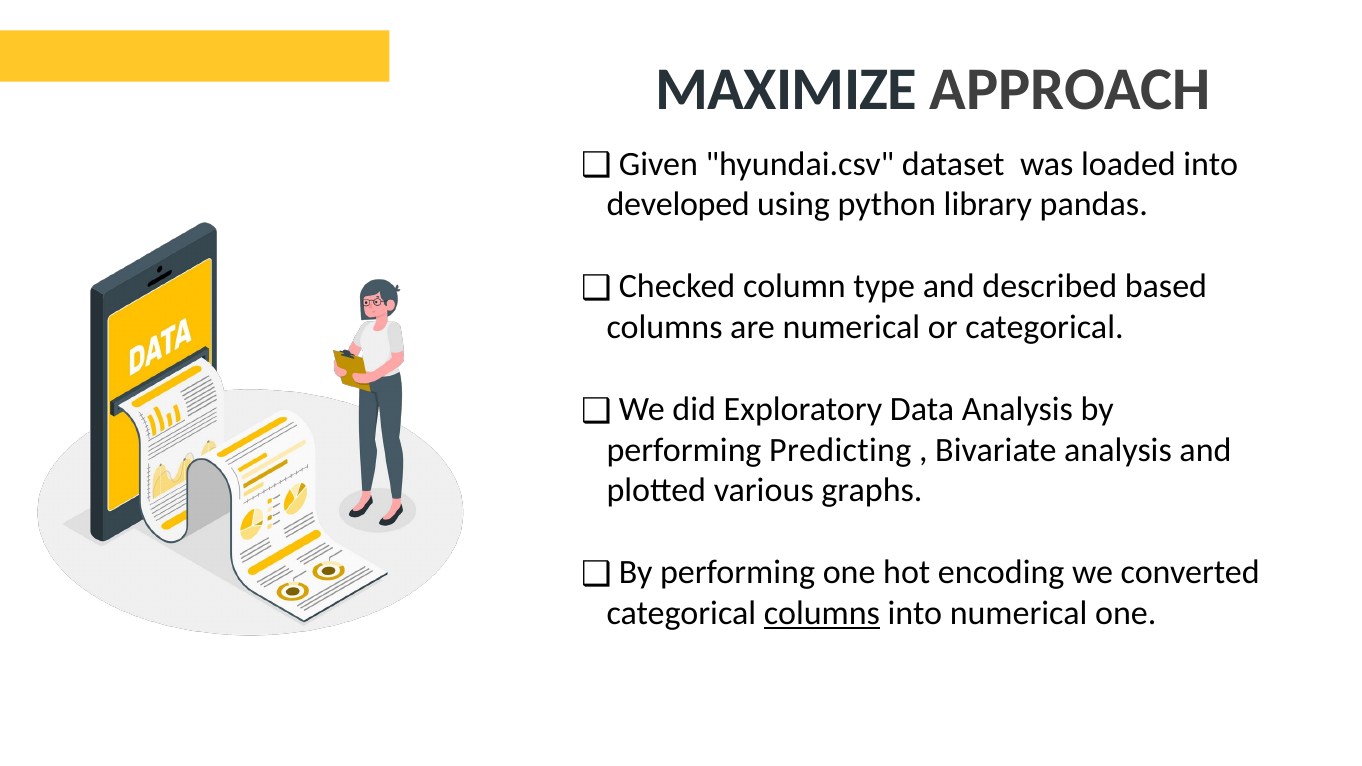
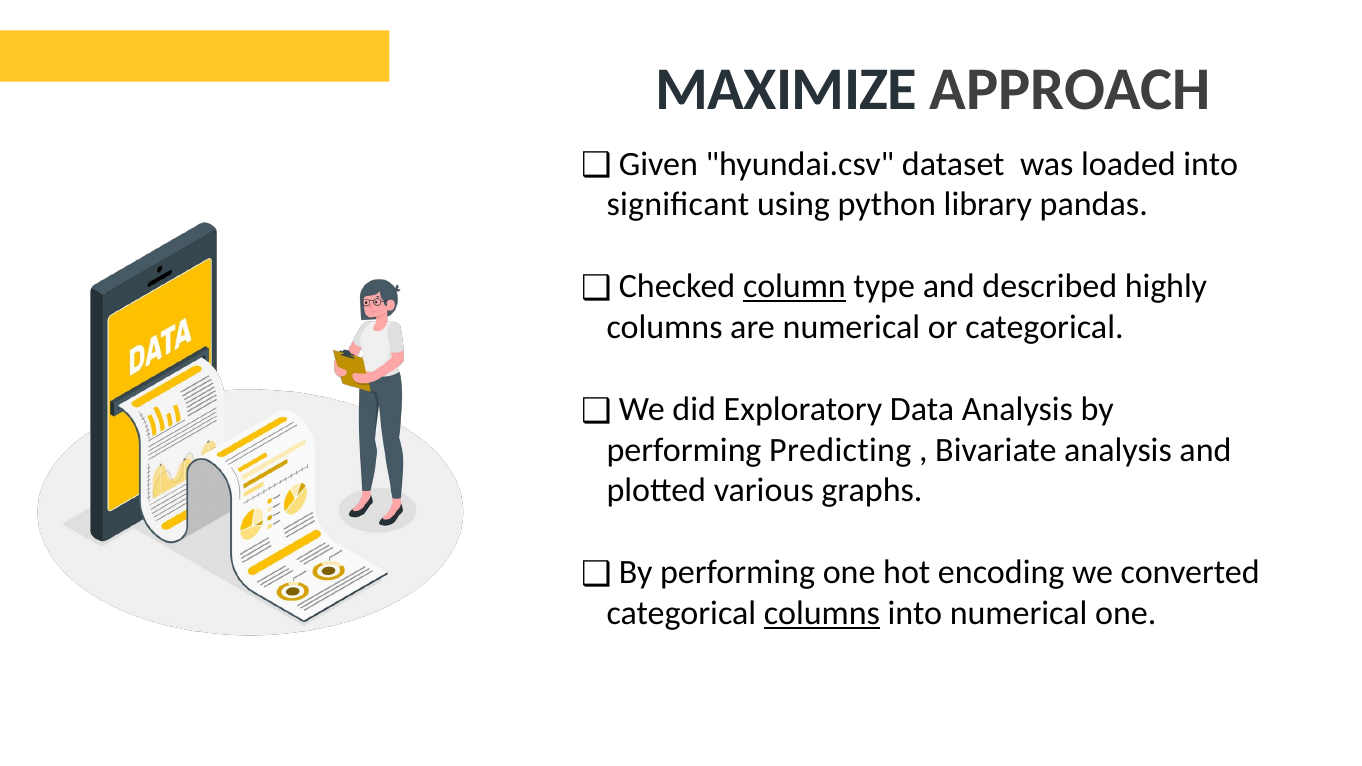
developed: developed -> signiﬁcant
column underline: none -> present
based: based -> highly
